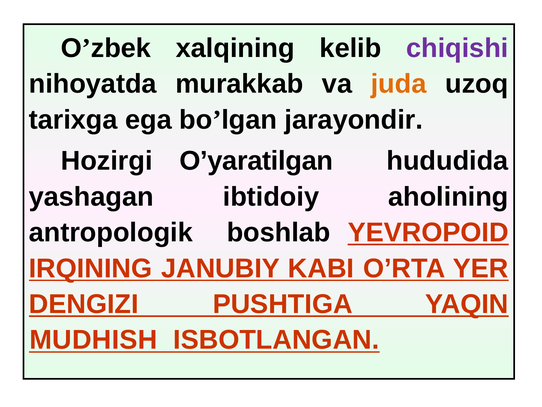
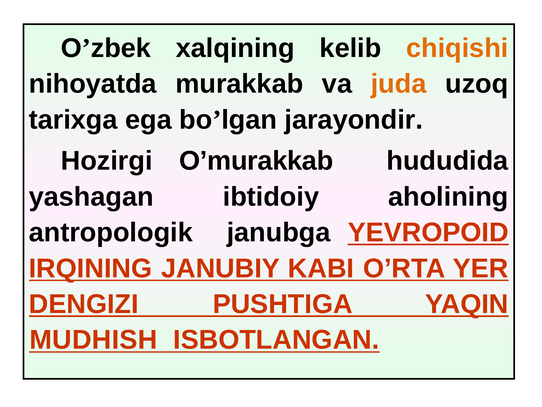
chiqishi colour: purple -> orange
O’yaratilgan: O’yaratilgan -> O’murakkab
boshlab: boshlab -> janubga
